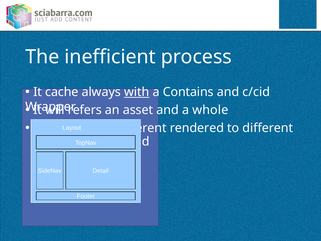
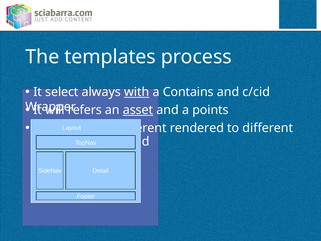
inefficient: inefficient -> templates
cache: cache -> select
asset underline: none -> present
whole: whole -> points
